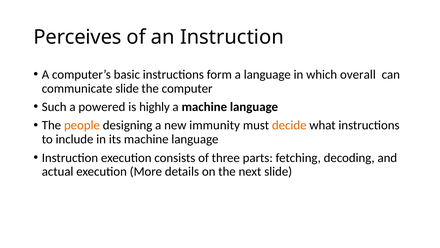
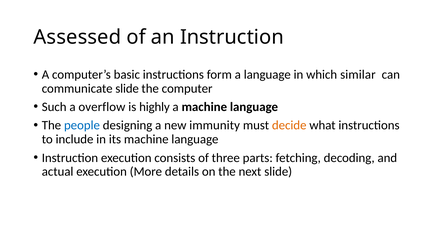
Perceives: Perceives -> Assessed
overall: overall -> similar
powered: powered -> overflow
people colour: orange -> blue
